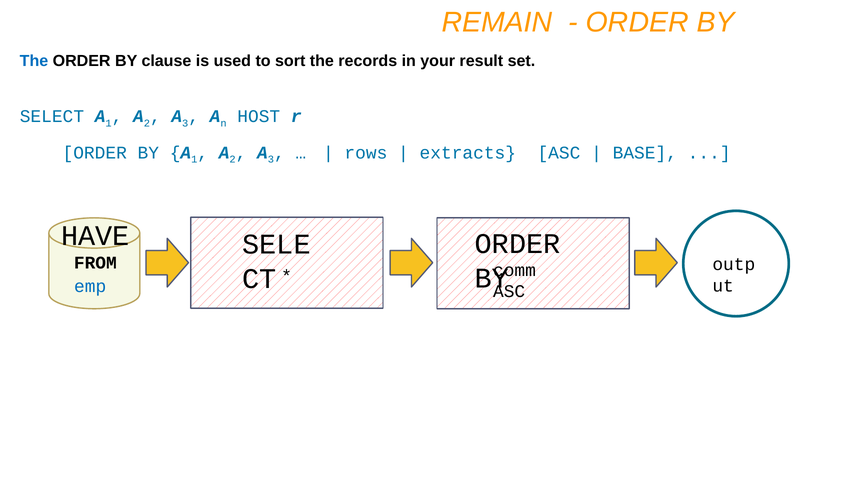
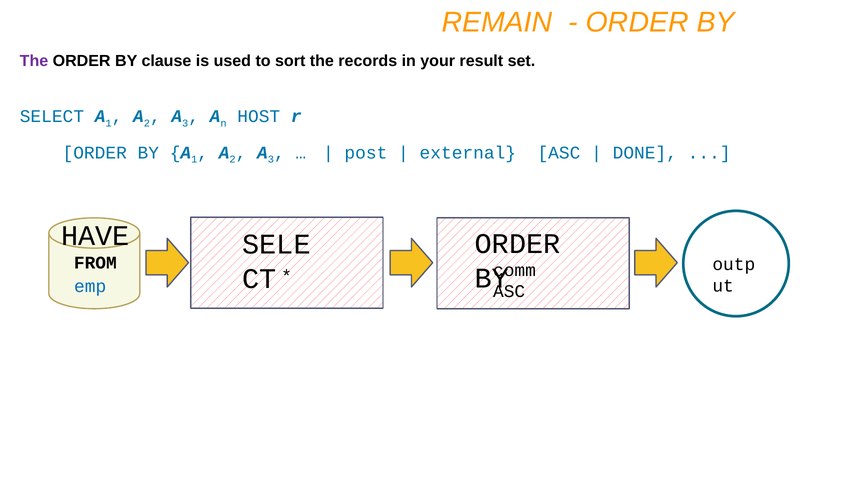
The at (34, 61) colour: blue -> purple
rows: rows -> post
extracts: extracts -> external
BASE: BASE -> DONE
